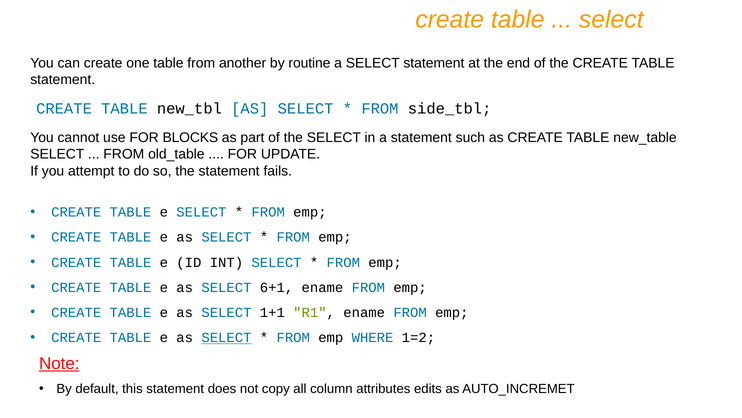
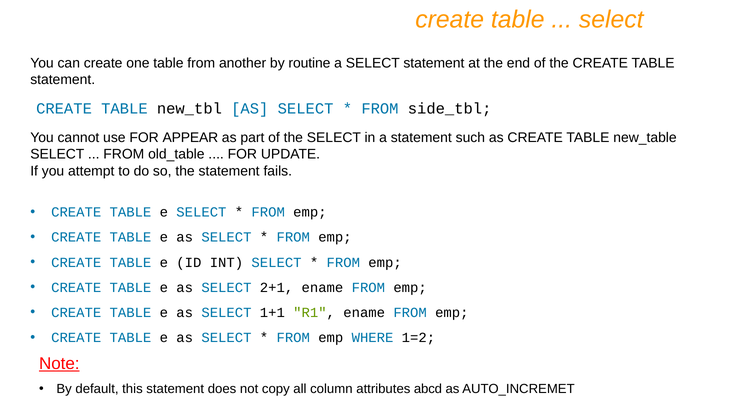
BLOCKS: BLOCKS -> APPEAR
6+1: 6+1 -> 2+1
SELECT at (226, 337) underline: present -> none
edits: edits -> abcd
